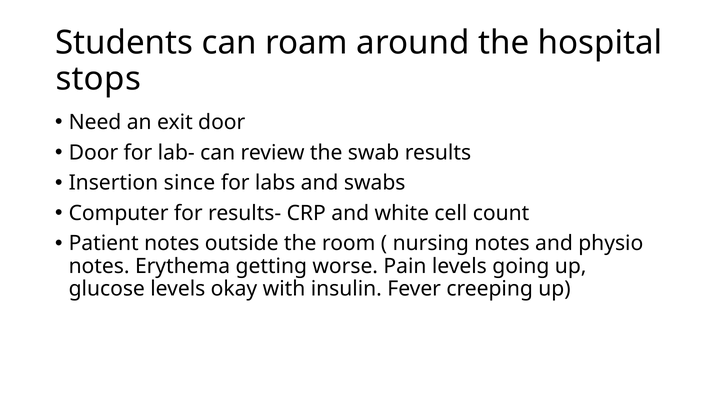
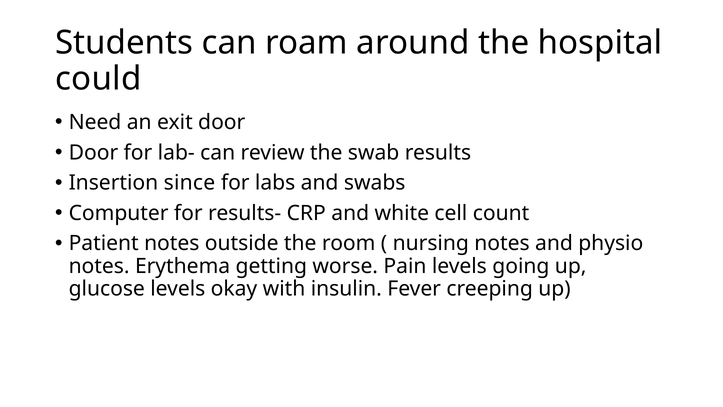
stops: stops -> could
